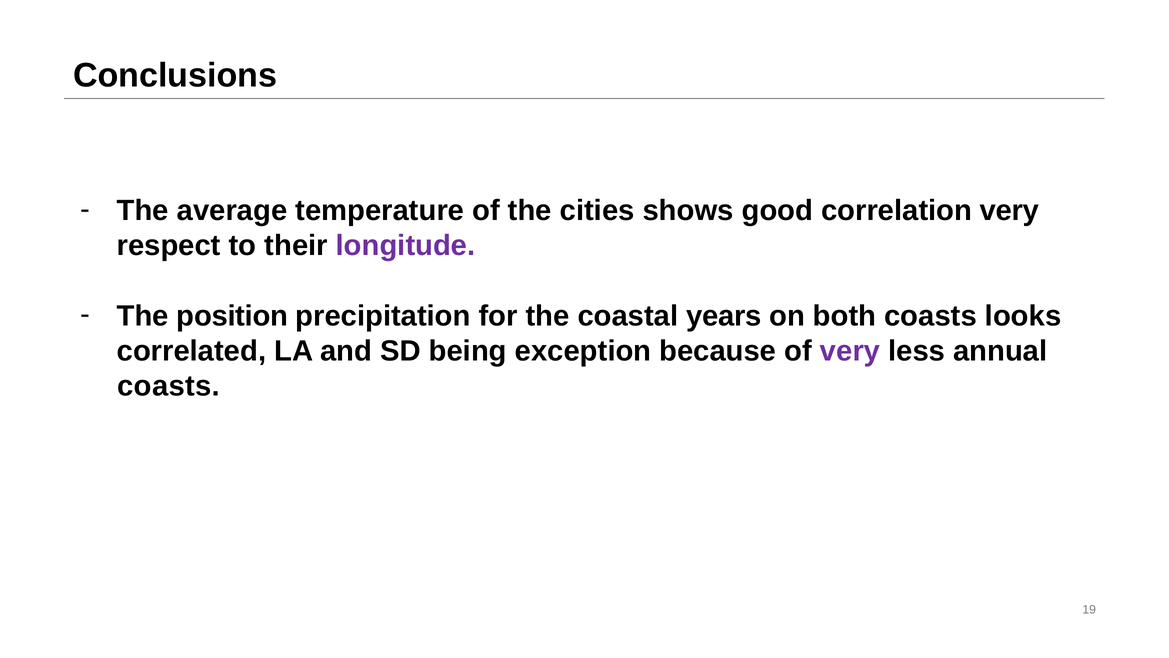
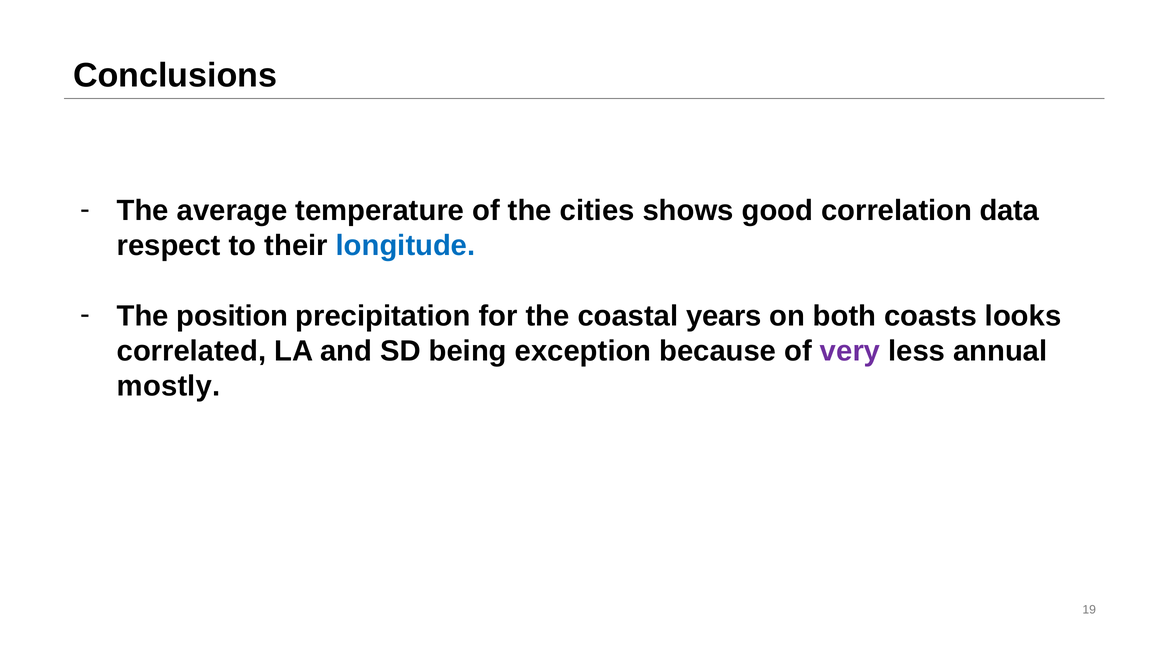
correlation very: very -> data
longitude colour: purple -> blue
coasts at (169, 386): coasts -> mostly
